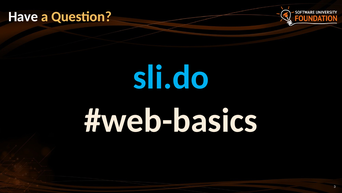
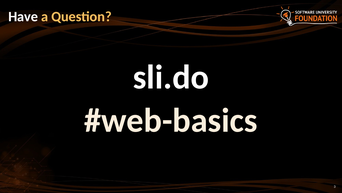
sli.do colour: light blue -> white
